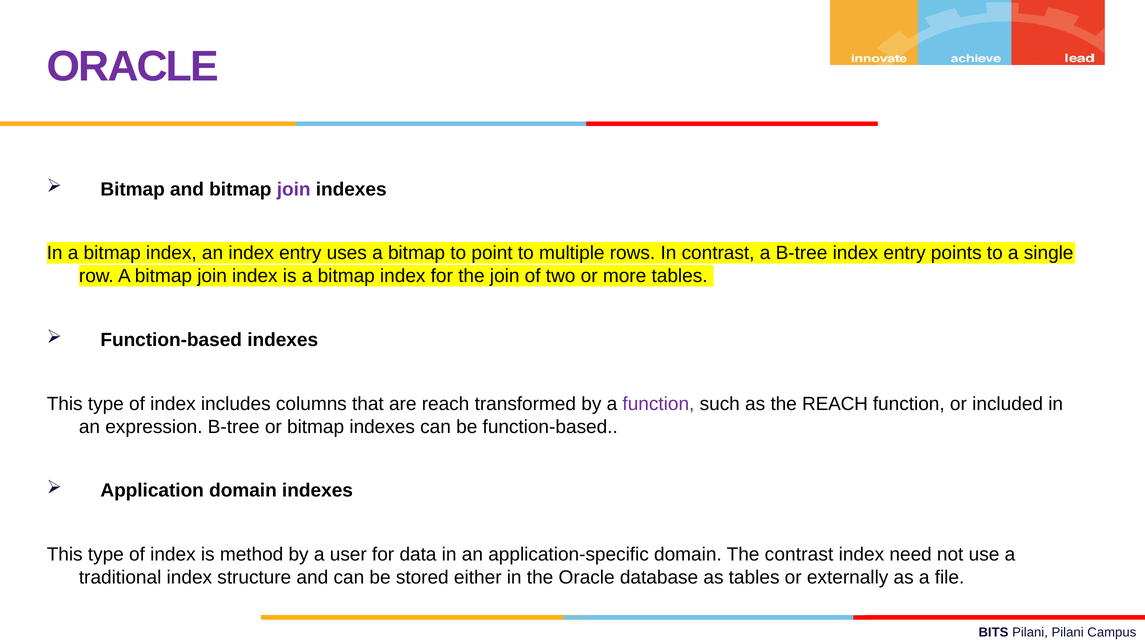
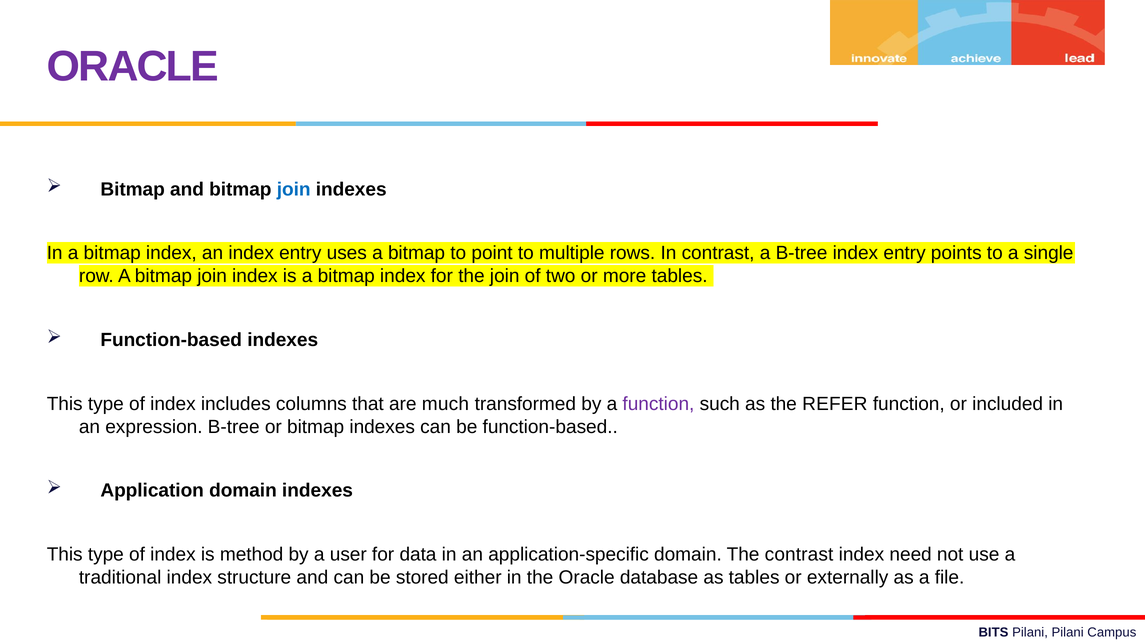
join at (294, 189) colour: purple -> blue
are reach: reach -> much
the REACH: REACH -> REFER
